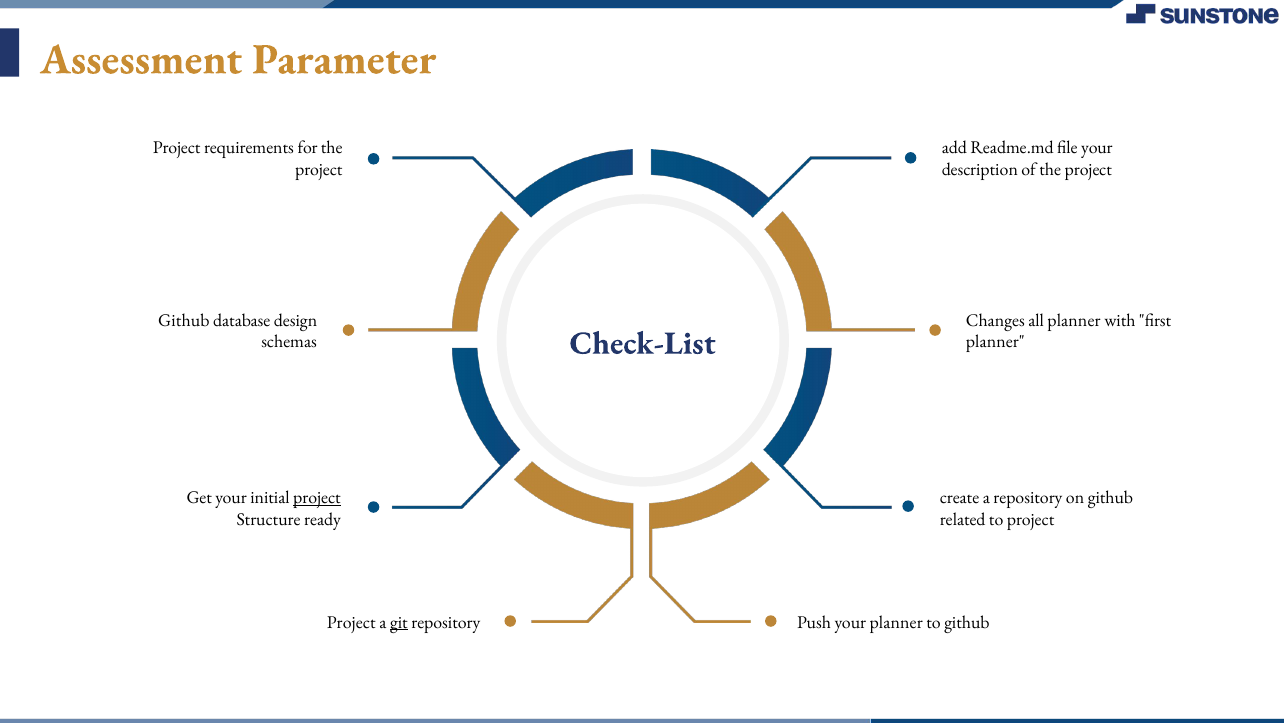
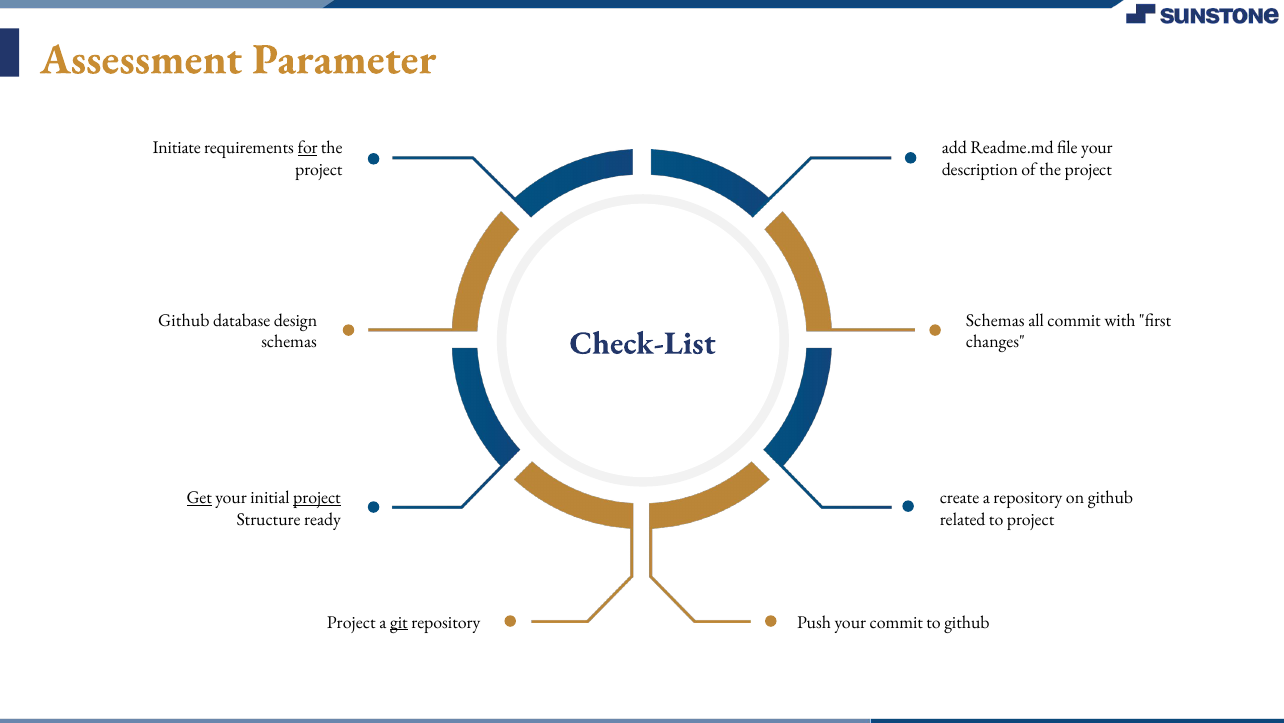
Project at (177, 148): Project -> Initiate
for underline: none -> present
Changes at (995, 320): Changes -> Schemas
all planner: planner -> commit
planner at (995, 342): planner -> changes
Get underline: none -> present
your planner: planner -> commit
